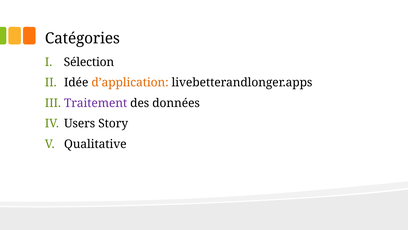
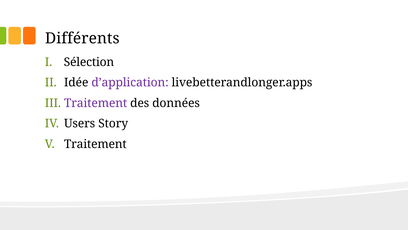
Catégories: Catégories -> Différents
d’application colour: orange -> purple
Qualitative at (95, 144): Qualitative -> Traitement
